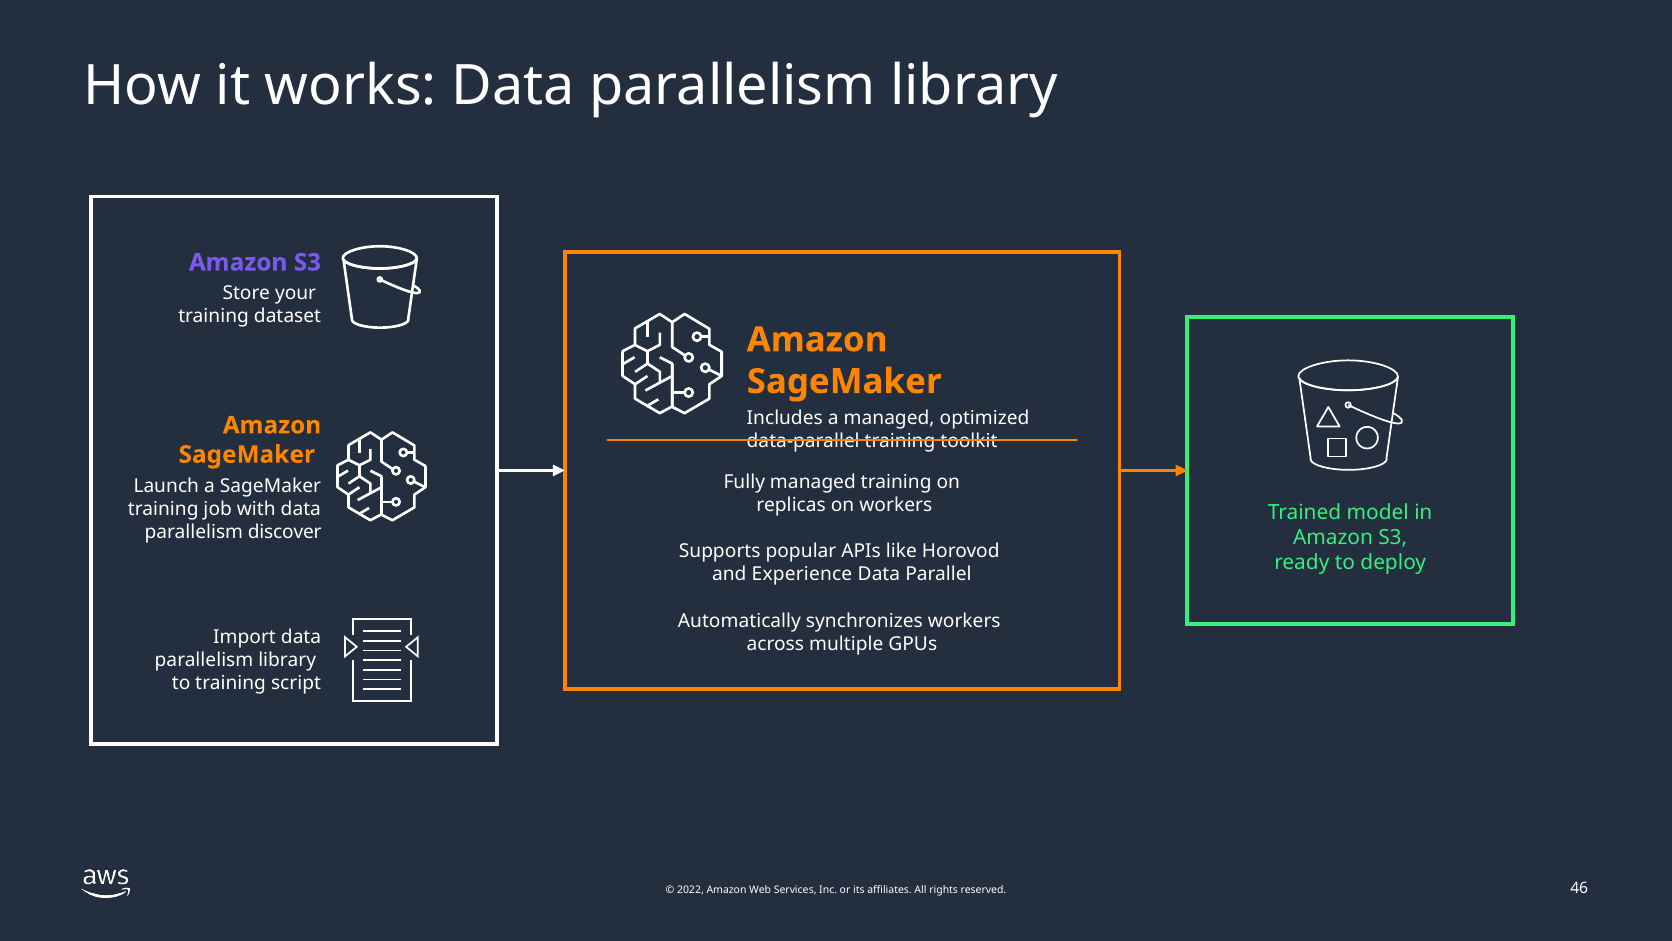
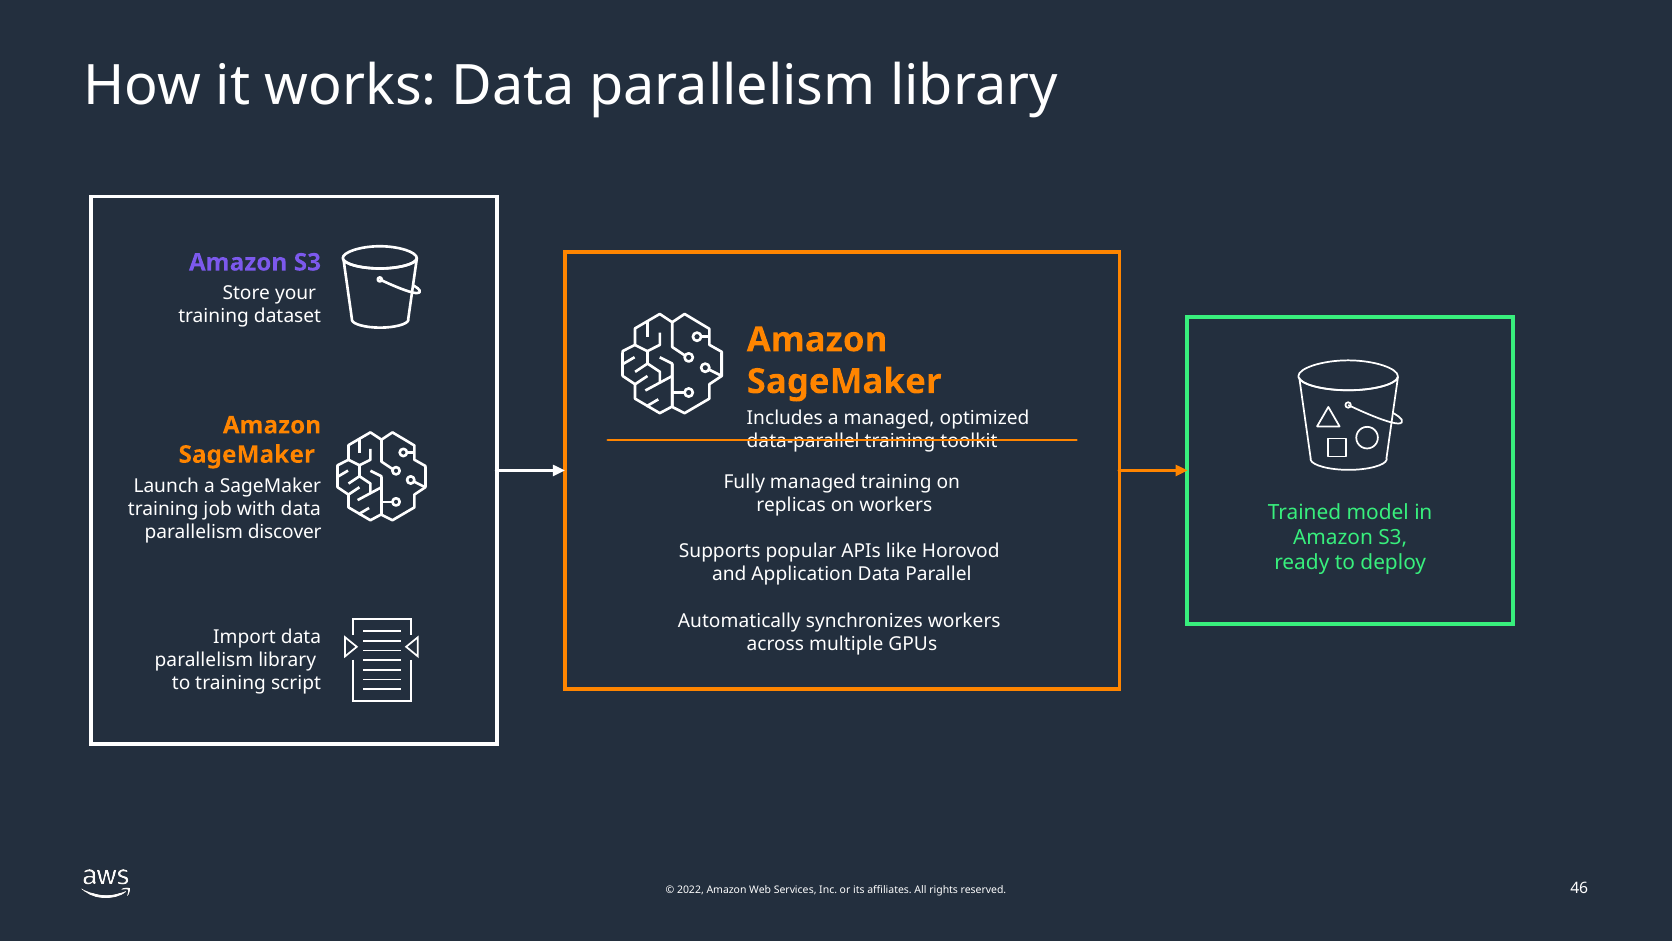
Experience: Experience -> Application
